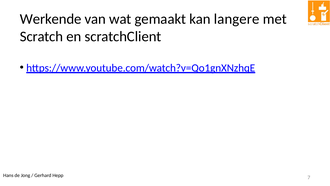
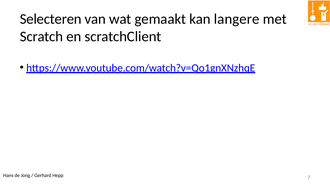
Werkende: Werkende -> Selecteren
